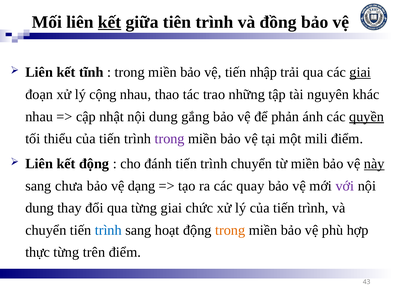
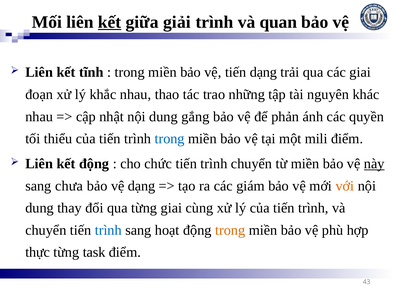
tiên: tiên -> giải
đồng: đồng -> quan
tiến nhập: nhập -> dạng
giai at (360, 72) underline: present -> none
cộng: cộng -> khắc
quyền underline: present -> none
trong at (170, 139) colour: purple -> blue
đánh: đánh -> chức
quay: quay -> giám
với colour: purple -> orange
chức: chức -> cùng
trên: trên -> task
